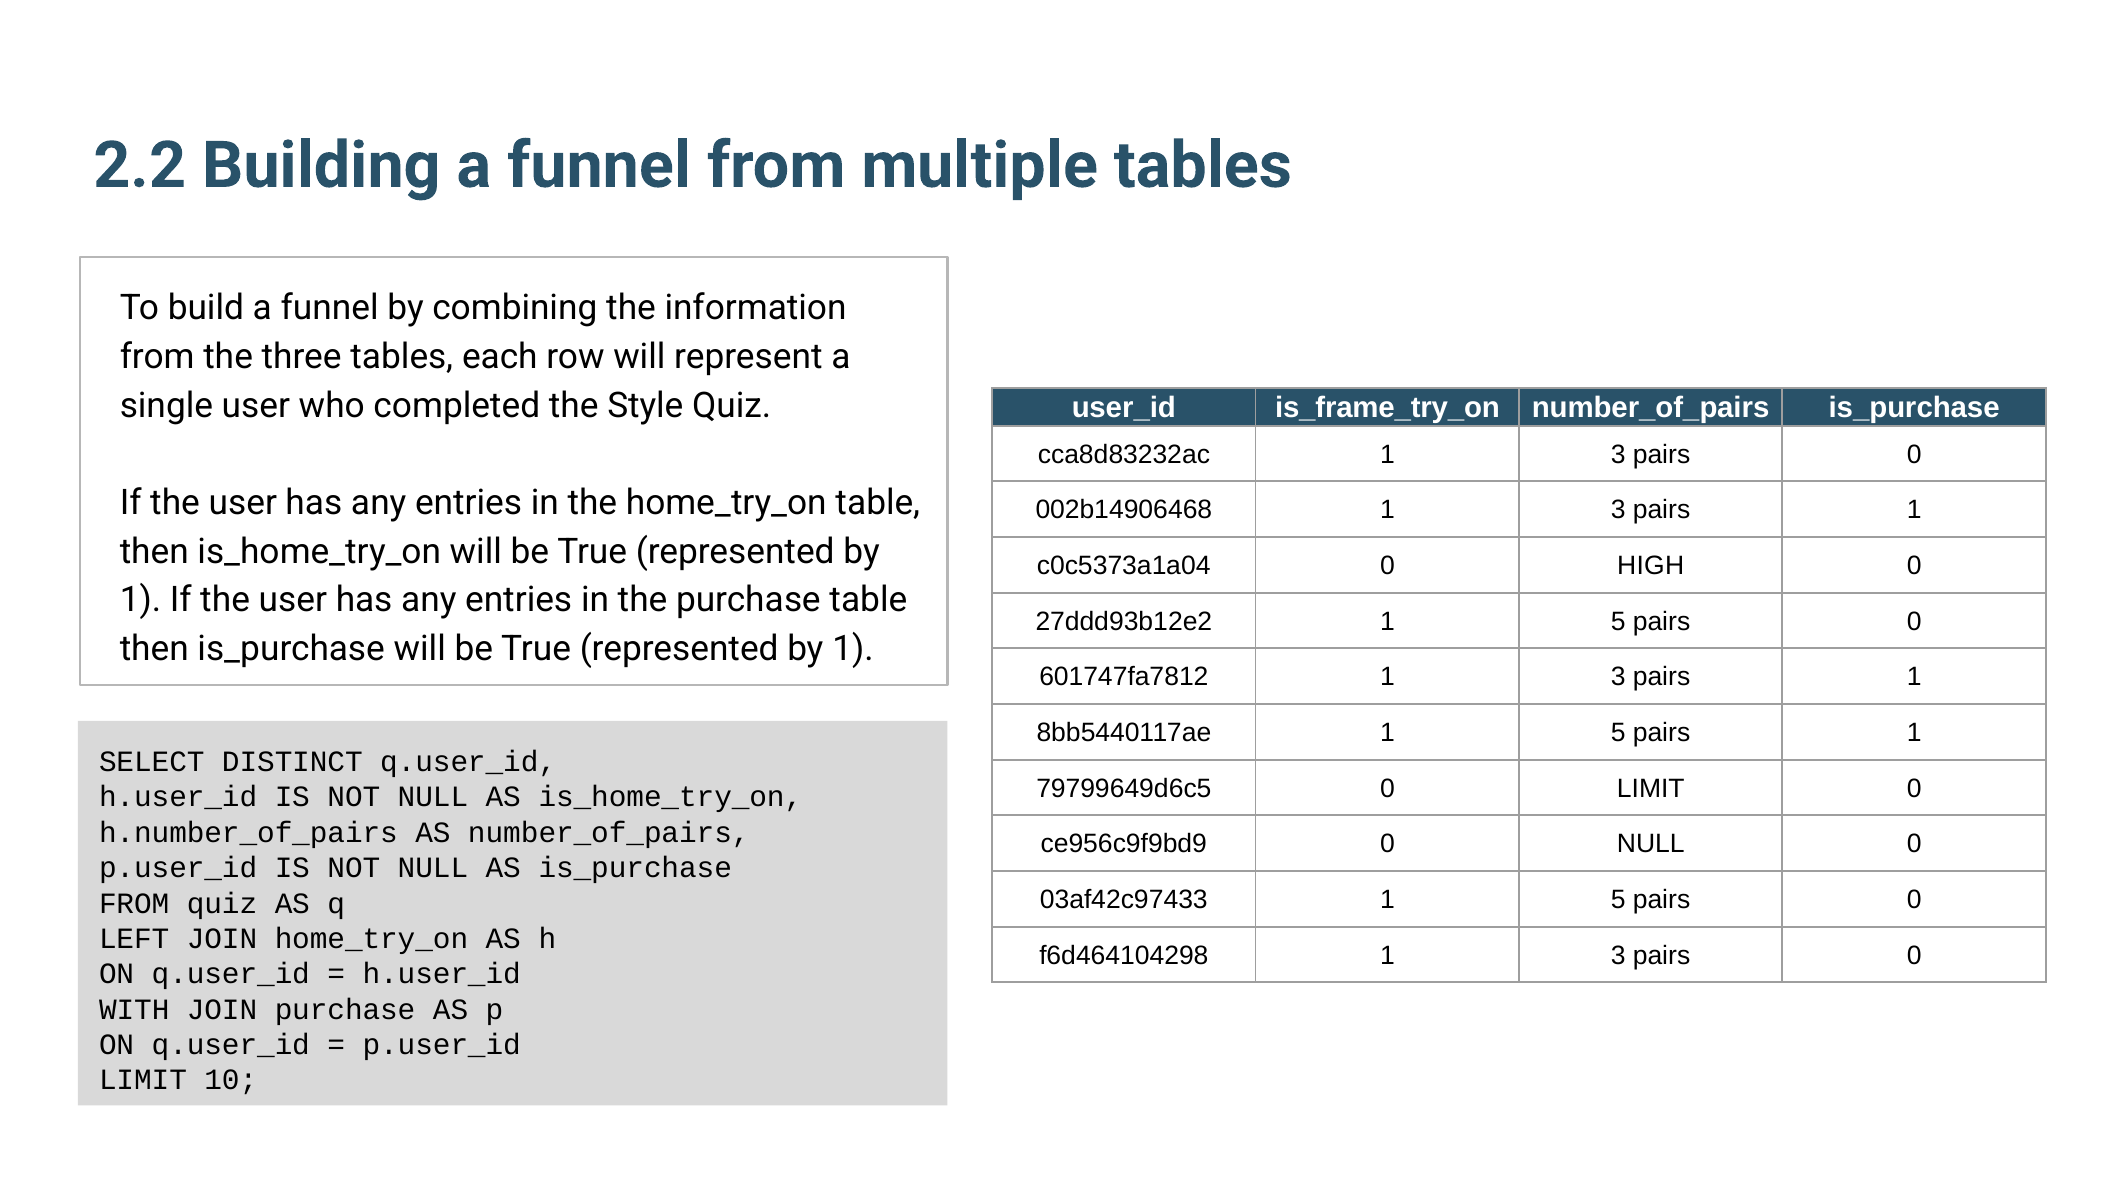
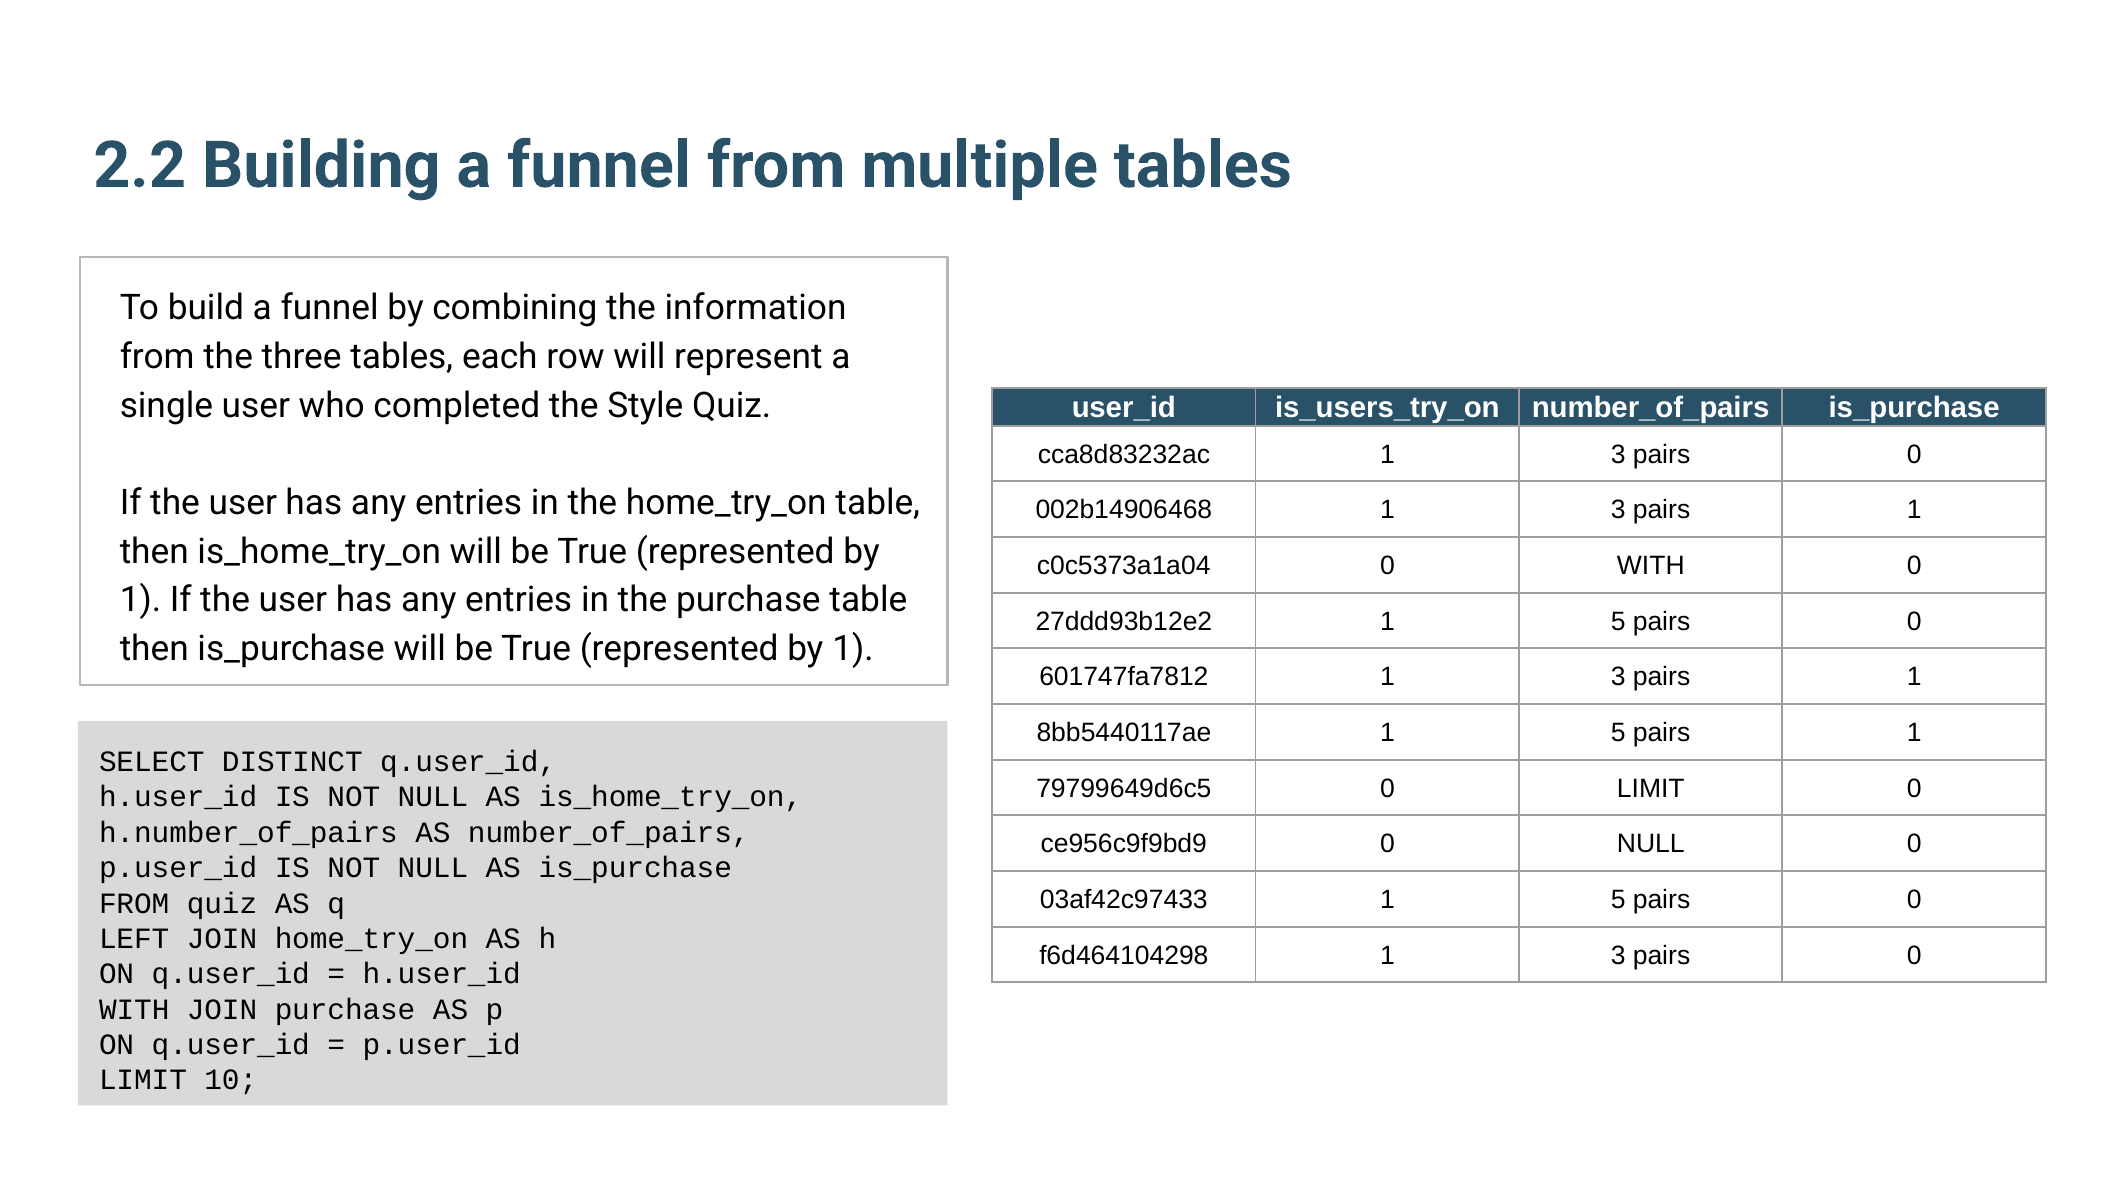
is_frame_try_on: is_frame_try_on -> is_users_try_on
0 HIGH: HIGH -> WITH
